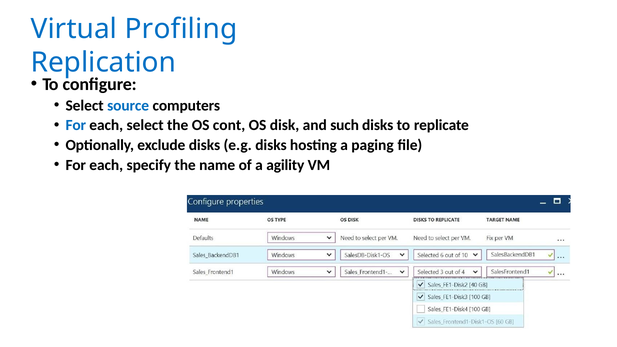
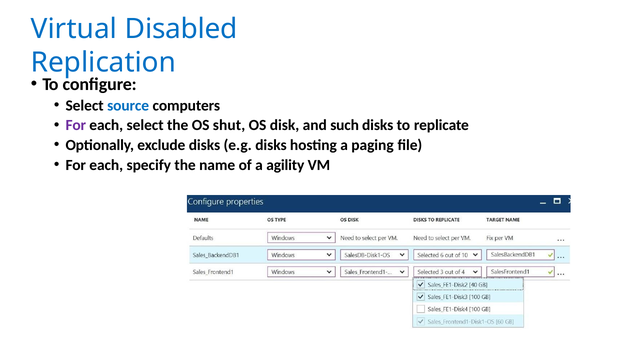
Profiling: Profiling -> Disabled
For at (76, 125) colour: blue -> purple
cont: cont -> shut
